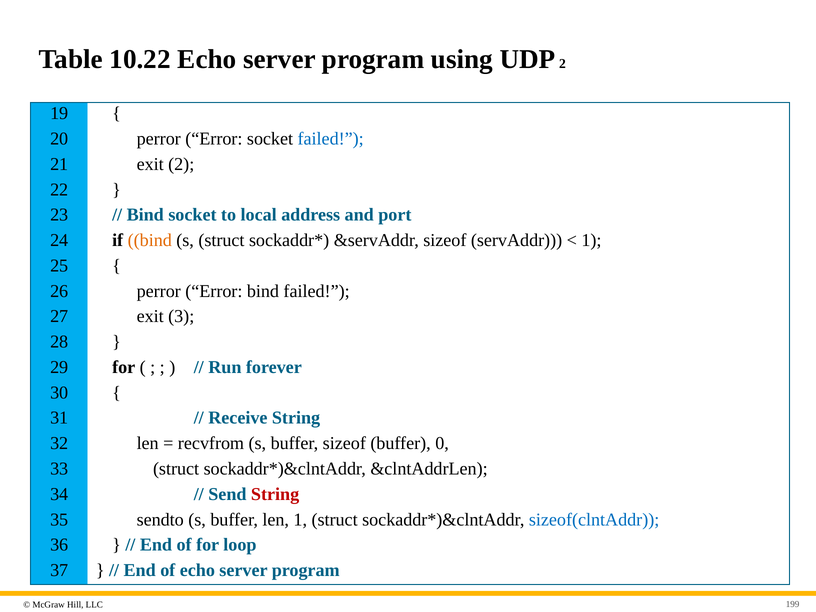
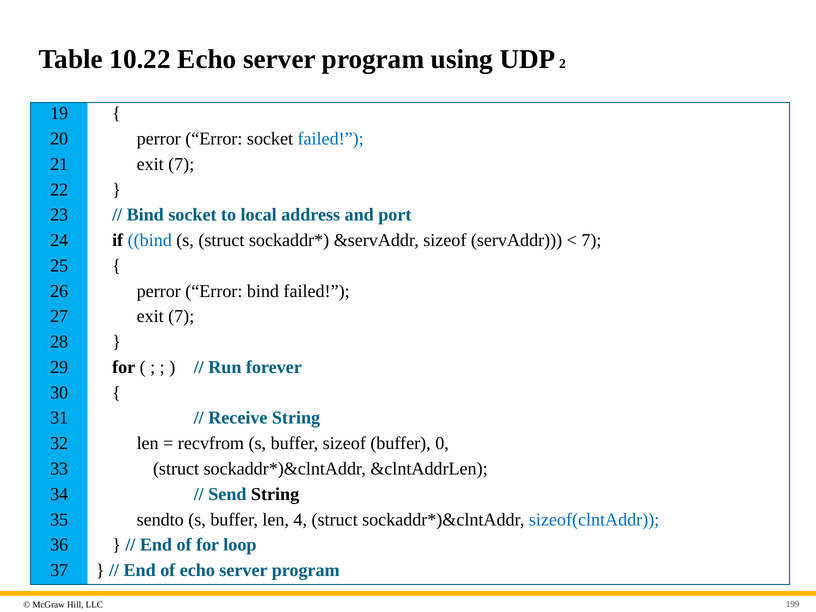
21 exit 2: 2 -> 7
bind at (150, 240) colour: orange -> blue
1 at (591, 240): 1 -> 7
27 exit 3: 3 -> 7
String at (275, 494) colour: red -> black
len 1: 1 -> 4
